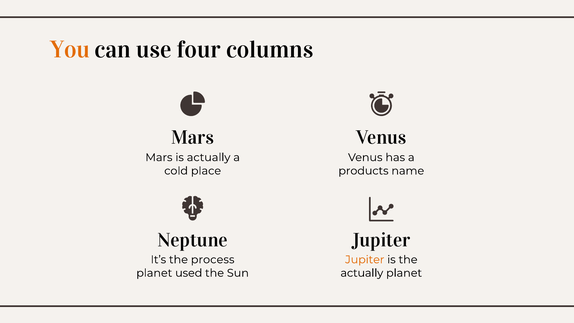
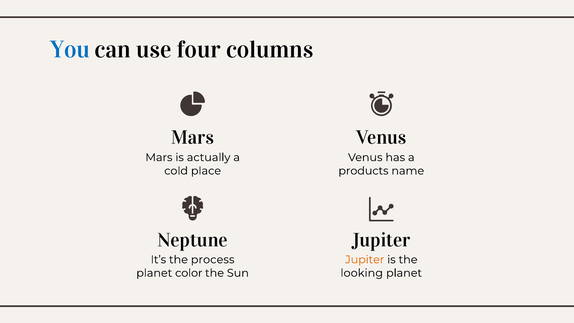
You colour: orange -> blue
used: used -> color
actually at (362, 273): actually -> looking
